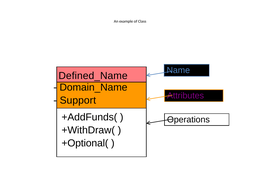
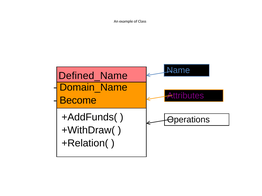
Support: Support -> Become
+Optional(: +Optional( -> +Relation(
